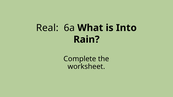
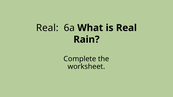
is Into: Into -> Real
